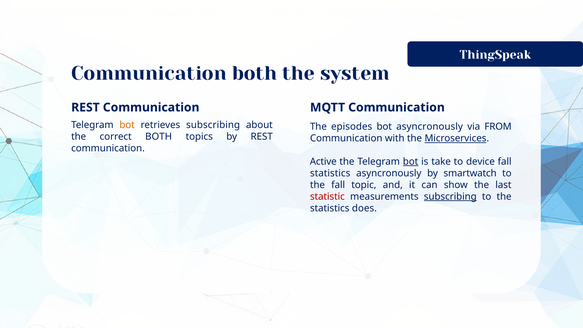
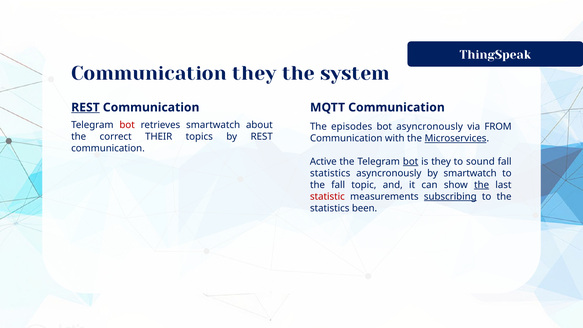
Communication both: both -> they
REST at (85, 107) underline: none -> present
bot at (127, 125) colour: orange -> red
retrieves subscribing: subscribing -> smartwatch
correct BOTH: BOTH -> THEIR
is take: take -> they
device: device -> sound
the at (482, 185) underline: none -> present
does: does -> been
